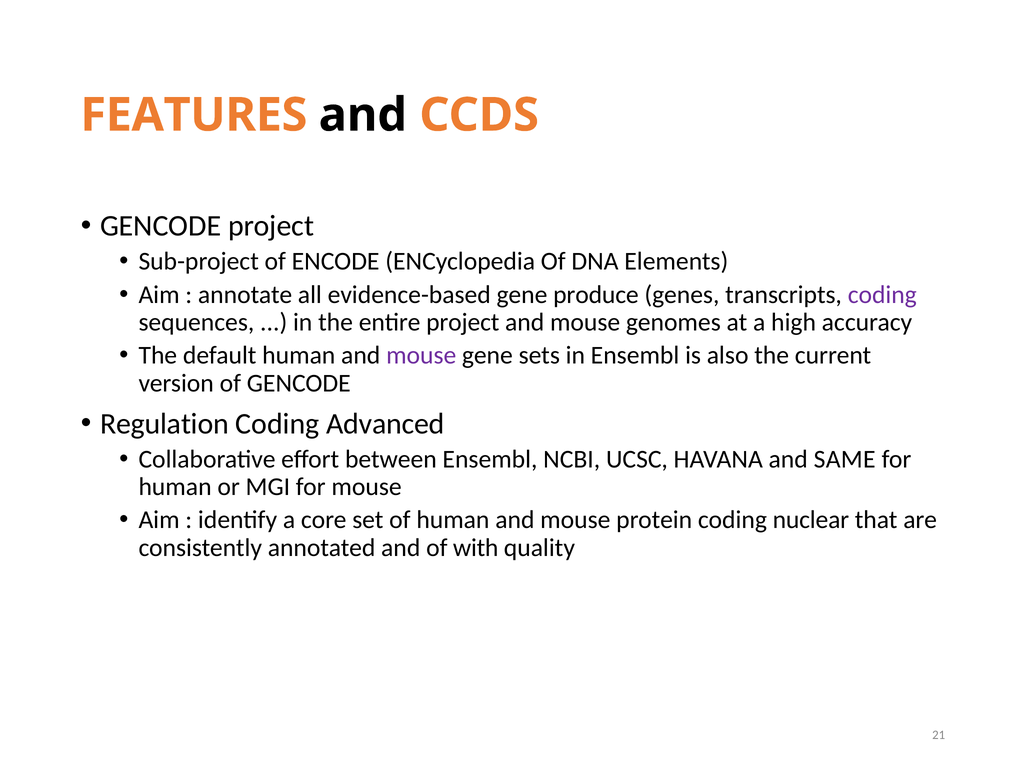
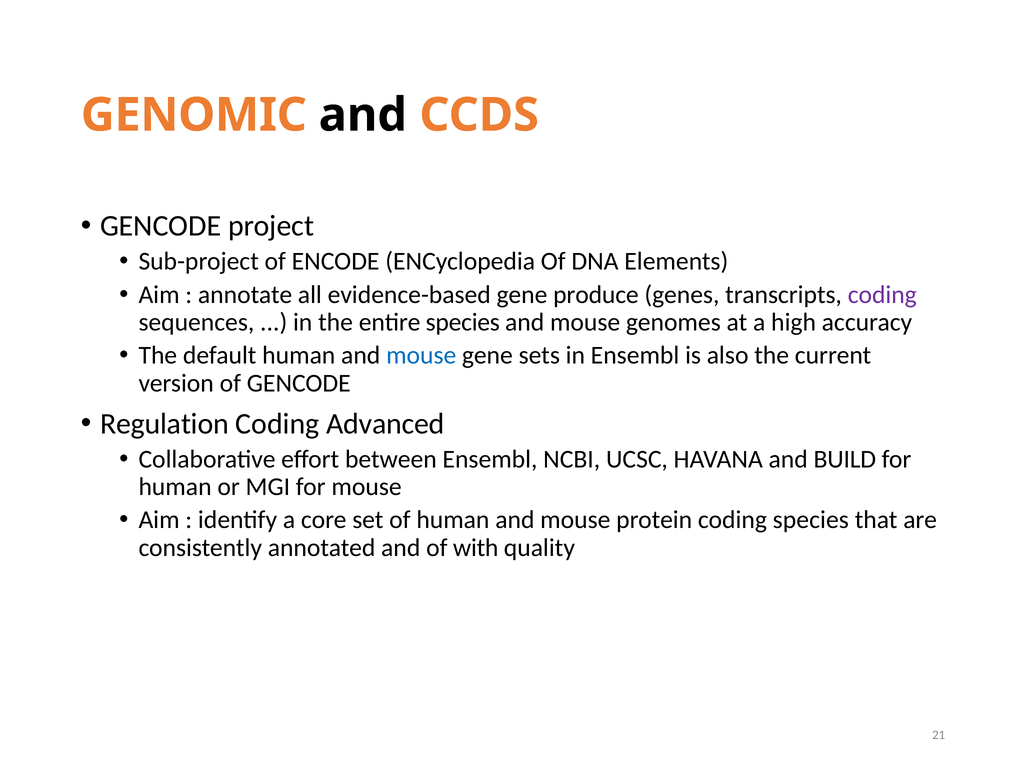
FEATURES: FEATURES -> GENOMIC
entire project: project -> species
mouse at (421, 355) colour: purple -> blue
SAME: SAME -> BUILD
coding nuclear: nuclear -> species
